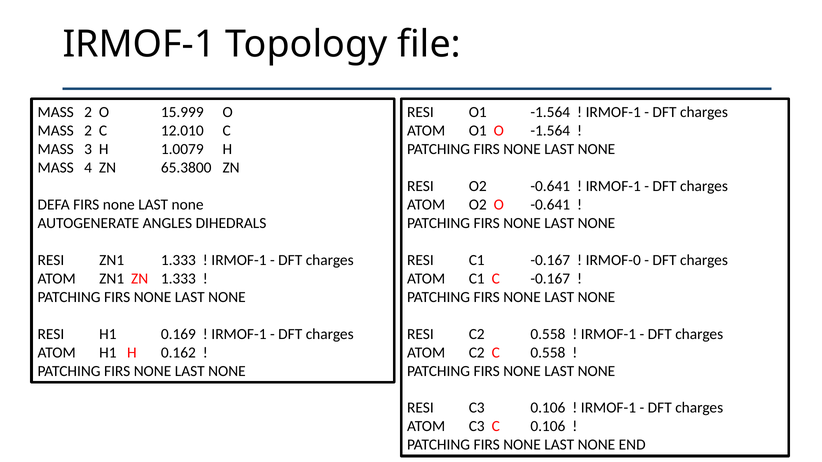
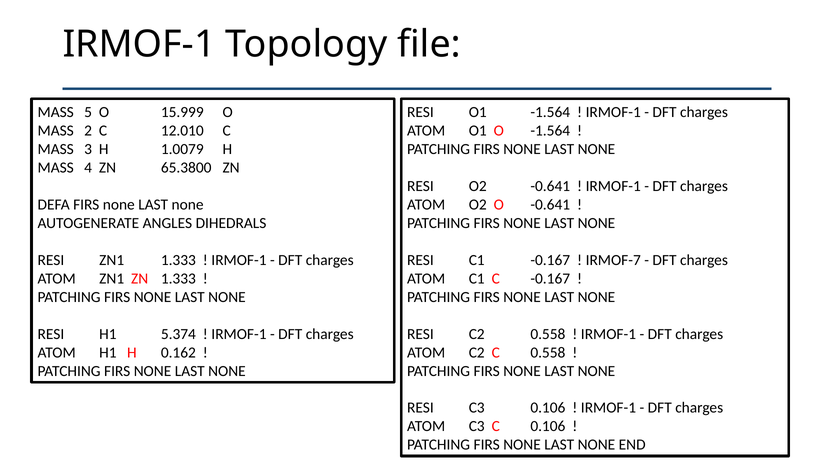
2 at (88, 112): 2 -> 5
IRMOF-0: IRMOF-0 -> IRMOF-7
0.169: 0.169 -> 5.374
